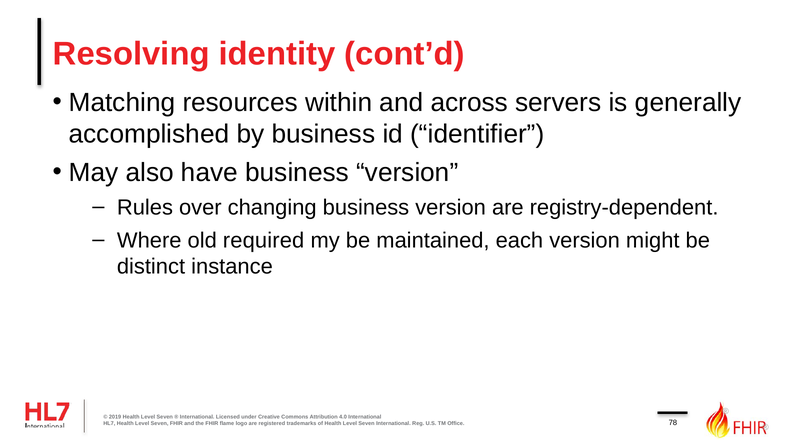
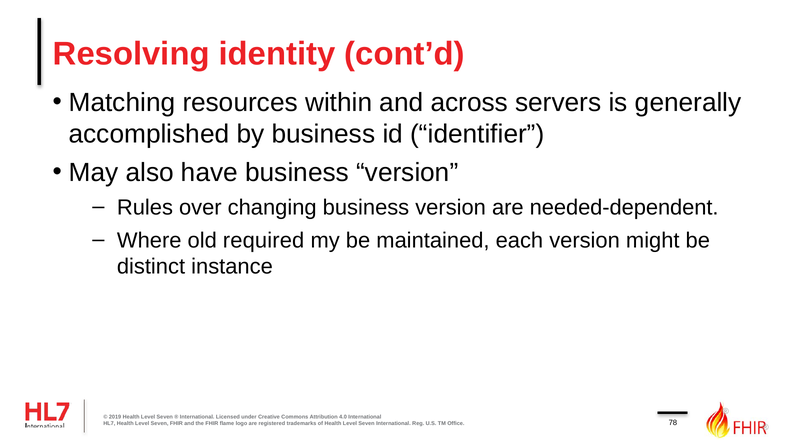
registry-dependent: registry-dependent -> needed-dependent
